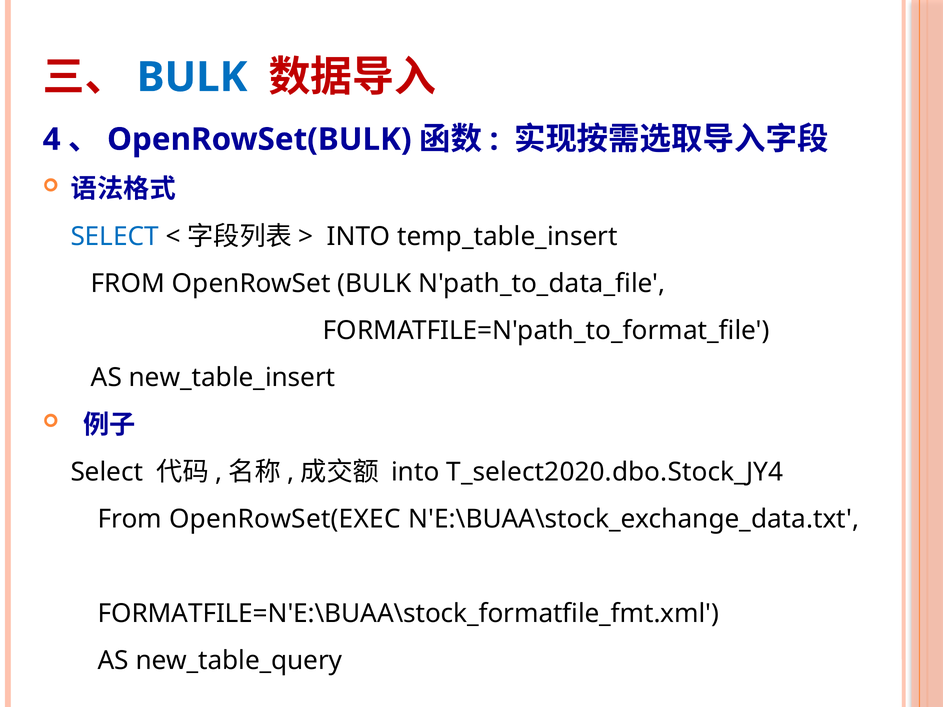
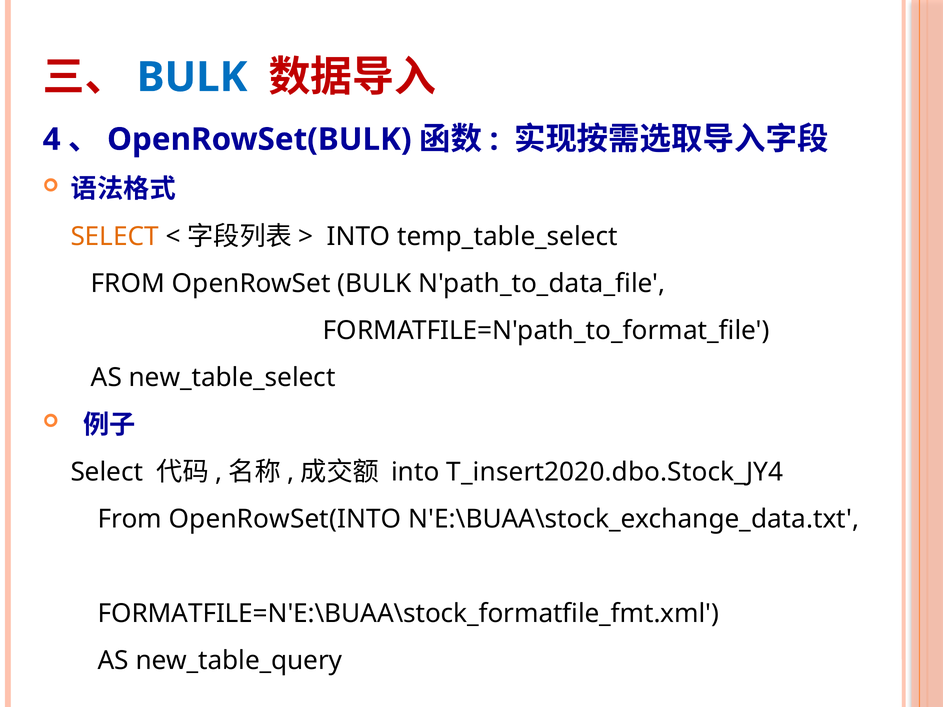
SELECT at (115, 237) colour: blue -> orange
temp_table_insert: temp_table_insert -> temp_table_select
new_table_insert: new_table_insert -> new_table_select
T_select2020.dbo.Stock_JY4: T_select2020.dbo.Stock_JY4 -> T_insert2020.dbo.Stock_JY4
OpenRowSet(EXEC: OpenRowSet(EXEC -> OpenRowSet(INTO
